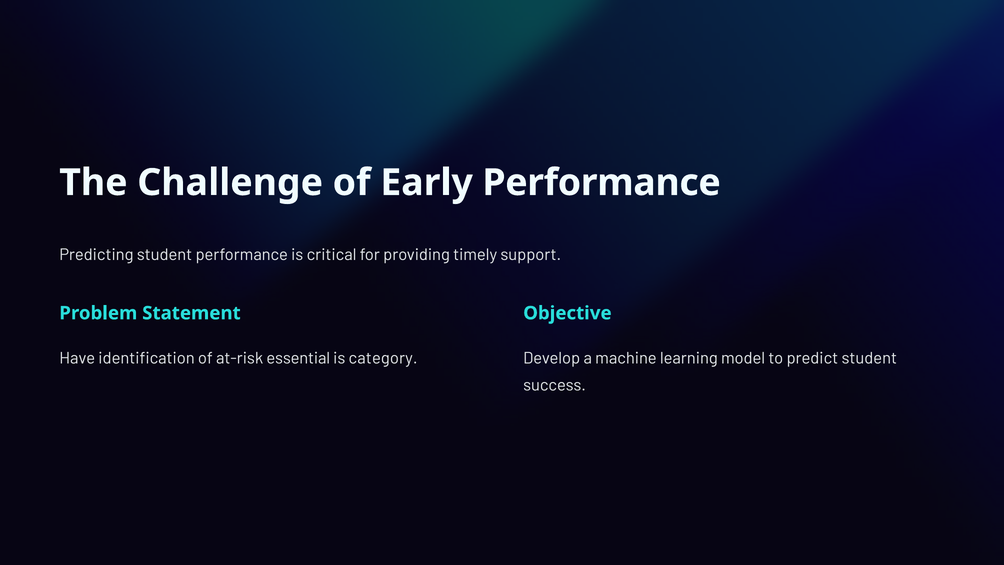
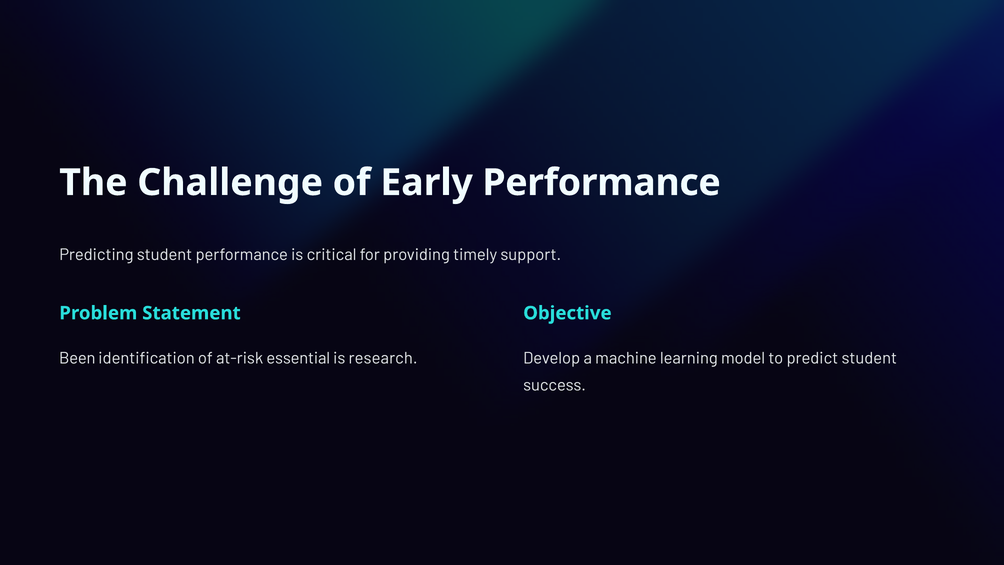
Have: Have -> Been
category: category -> research
